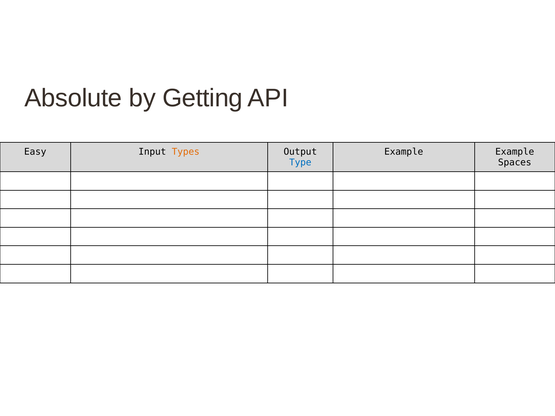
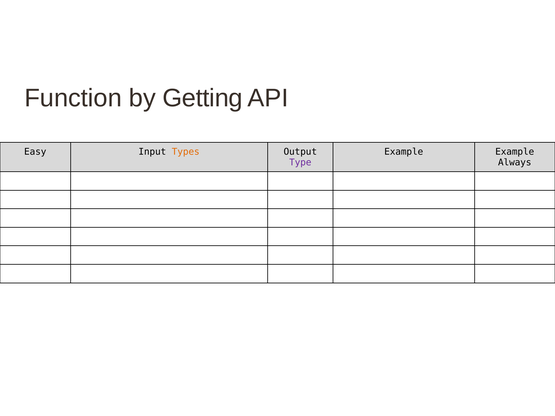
Absolute: Absolute -> Function
Type colour: blue -> purple
Spaces: Spaces -> Always
